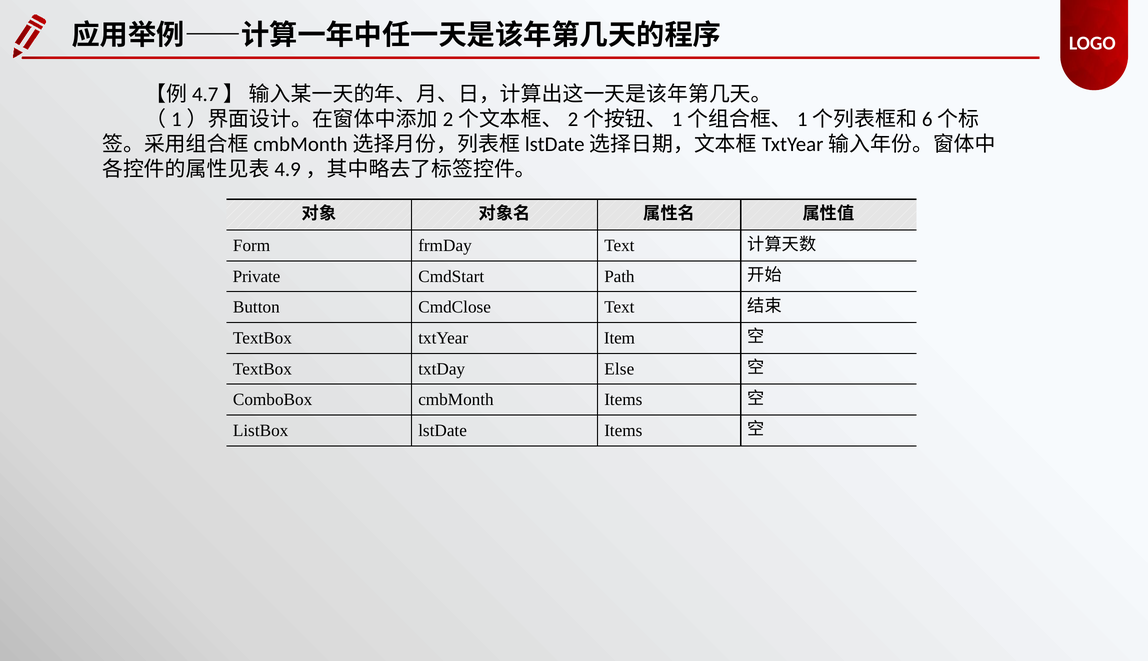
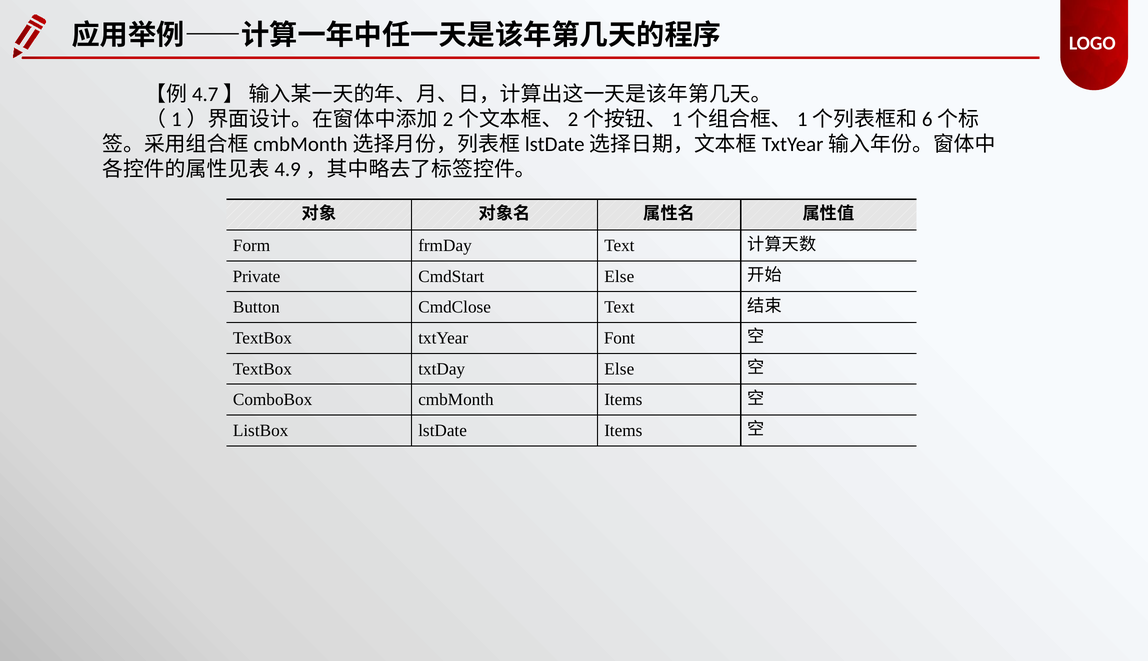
CmdStart Path: Path -> Else
Item: Item -> Font
